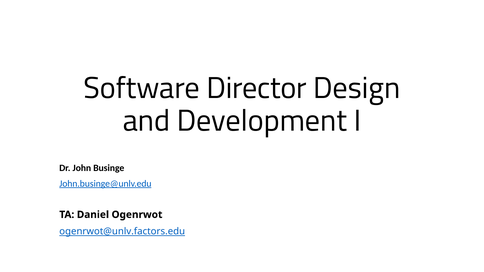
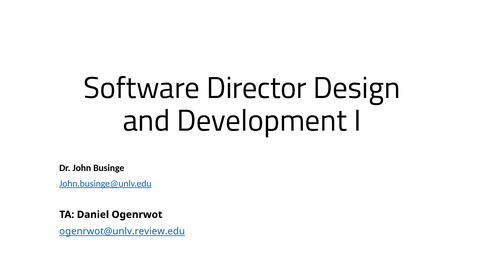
ogenrwot@unlv.factors.edu: ogenrwot@unlv.factors.edu -> ogenrwot@unlv.review.edu
